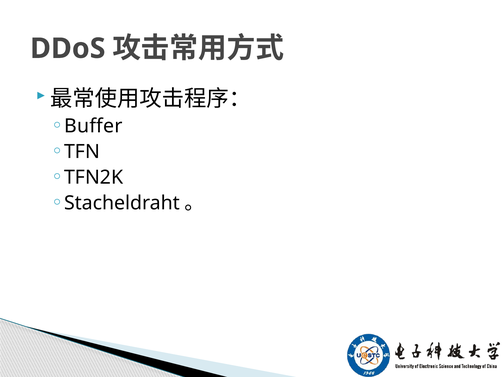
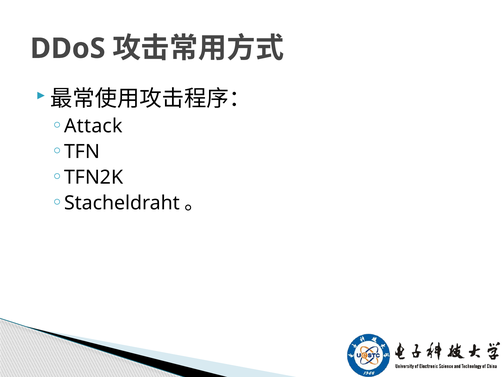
Buffer: Buffer -> Attack
